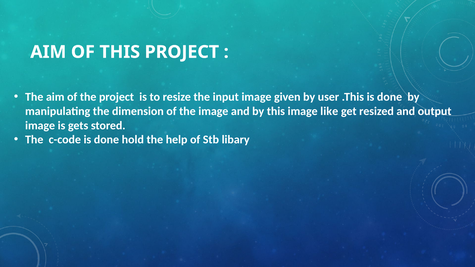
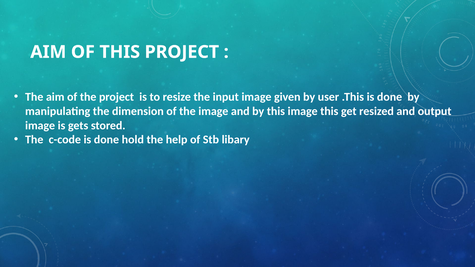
image like: like -> this
